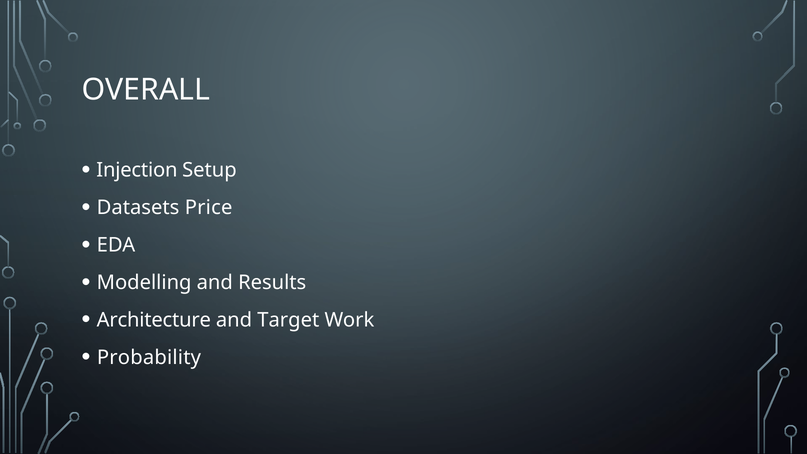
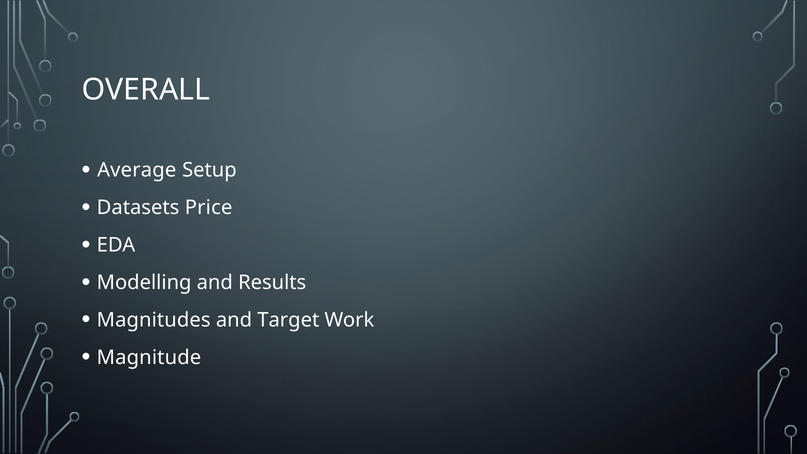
Injection: Injection -> Average
Architecture: Architecture -> Magnitudes
Probability: Probability -> Magnitude
